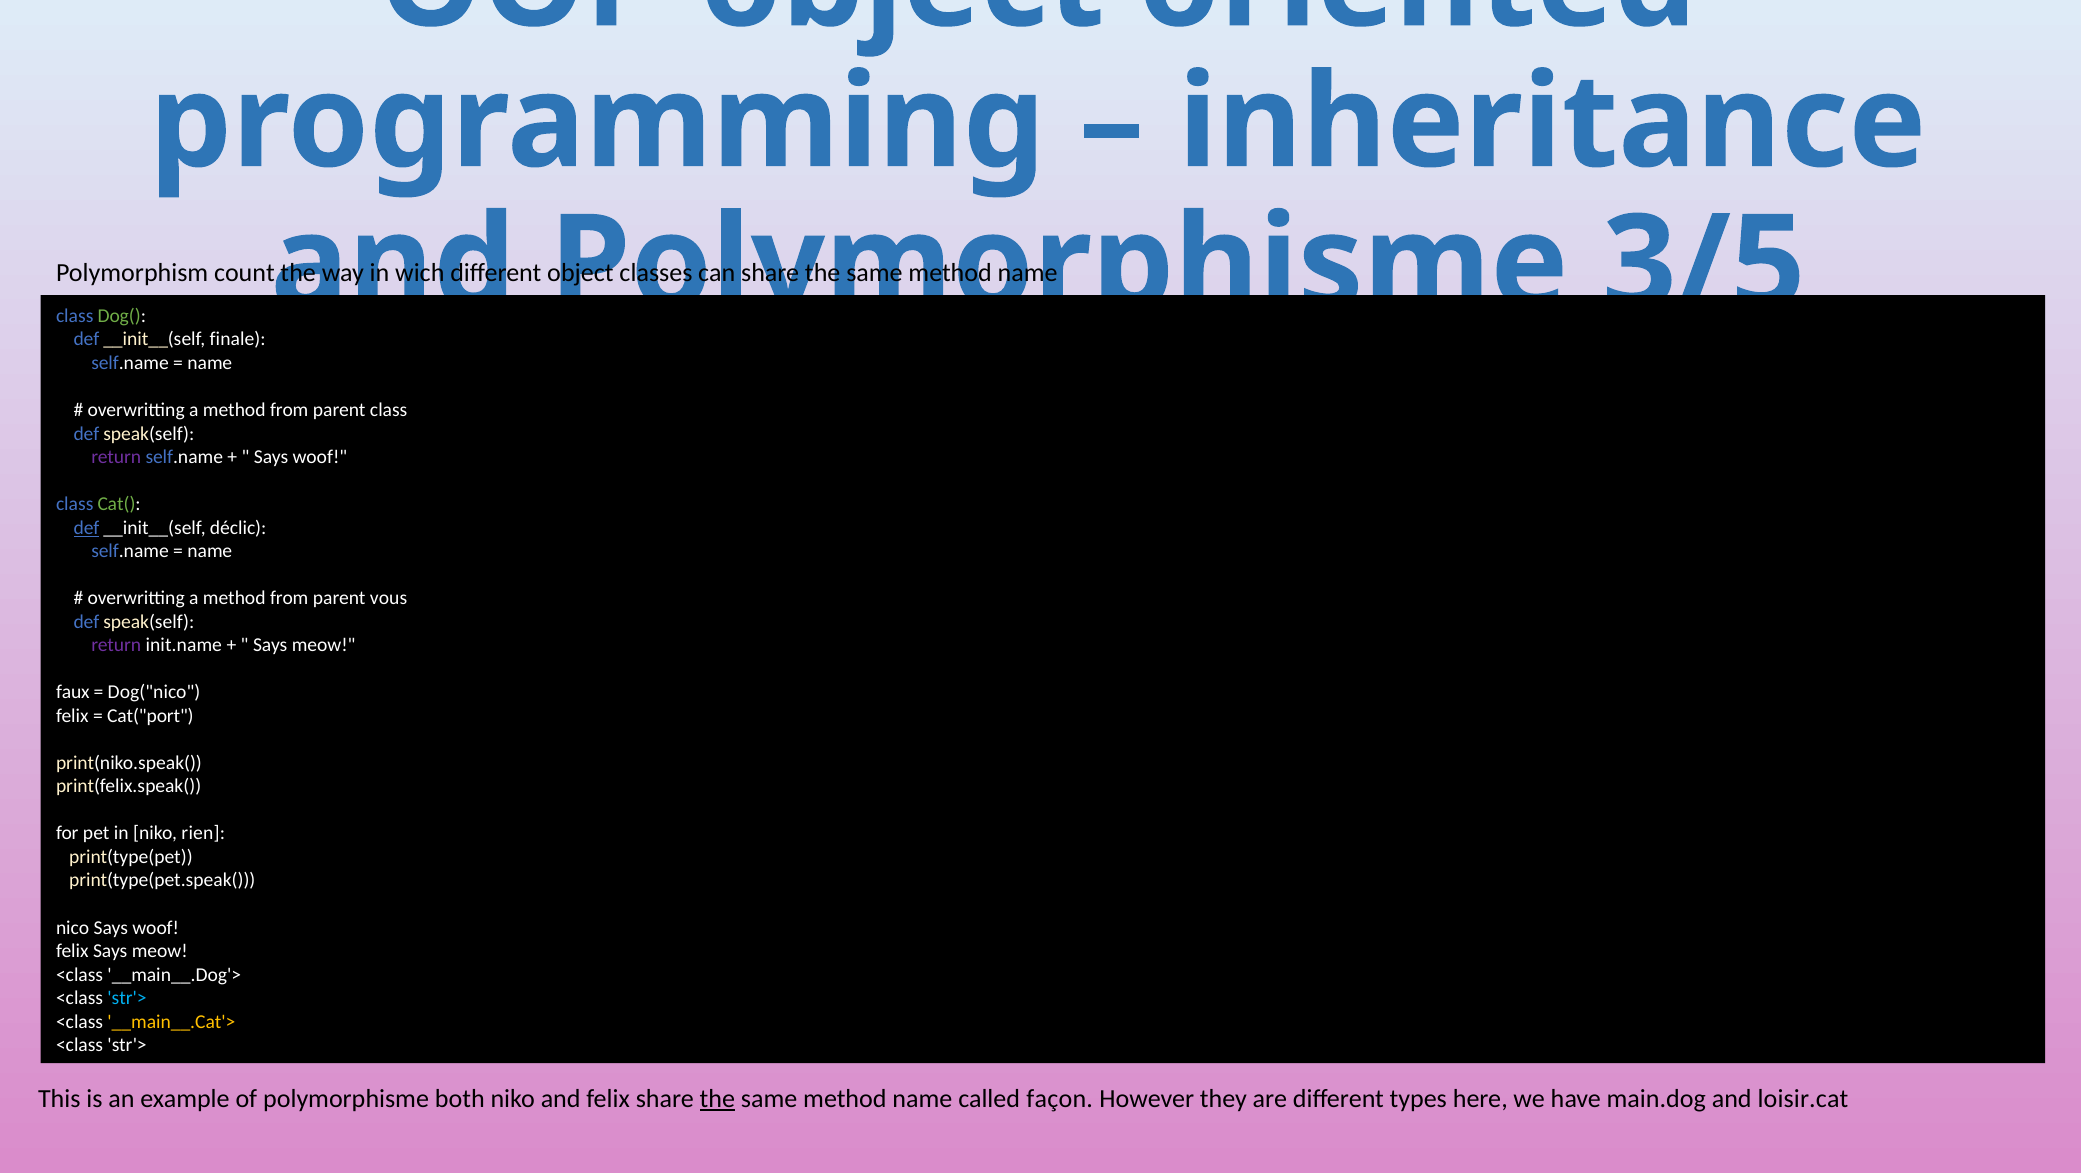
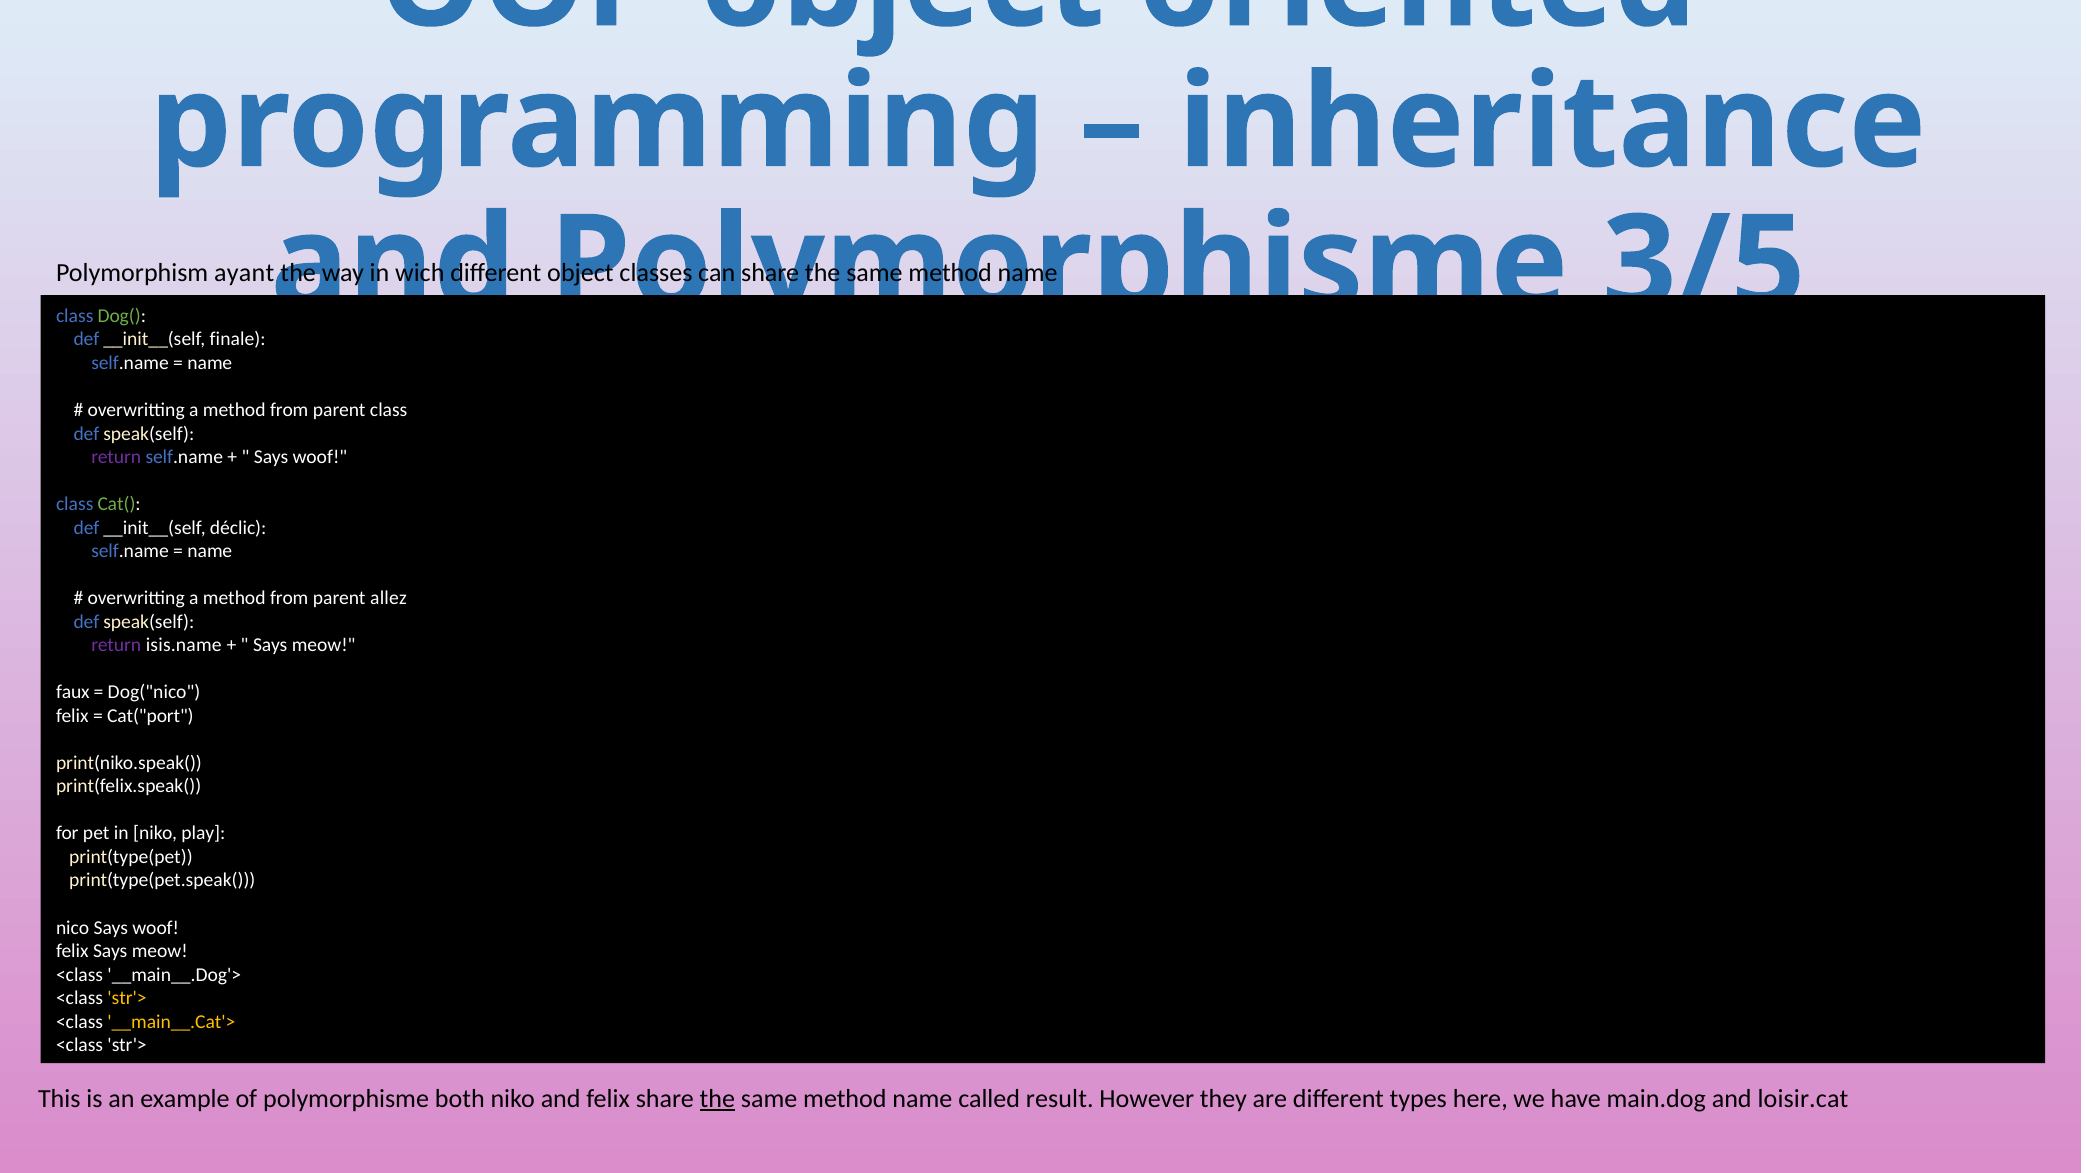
count: count -> ayant
def at (86, 528) underline: present -> none
vous: vous -> allez
init.name: init.name -> isis.name
rien: rien -> play
str'> at (127, 998) colour: light blue -> yellow
façon: façon -> result
